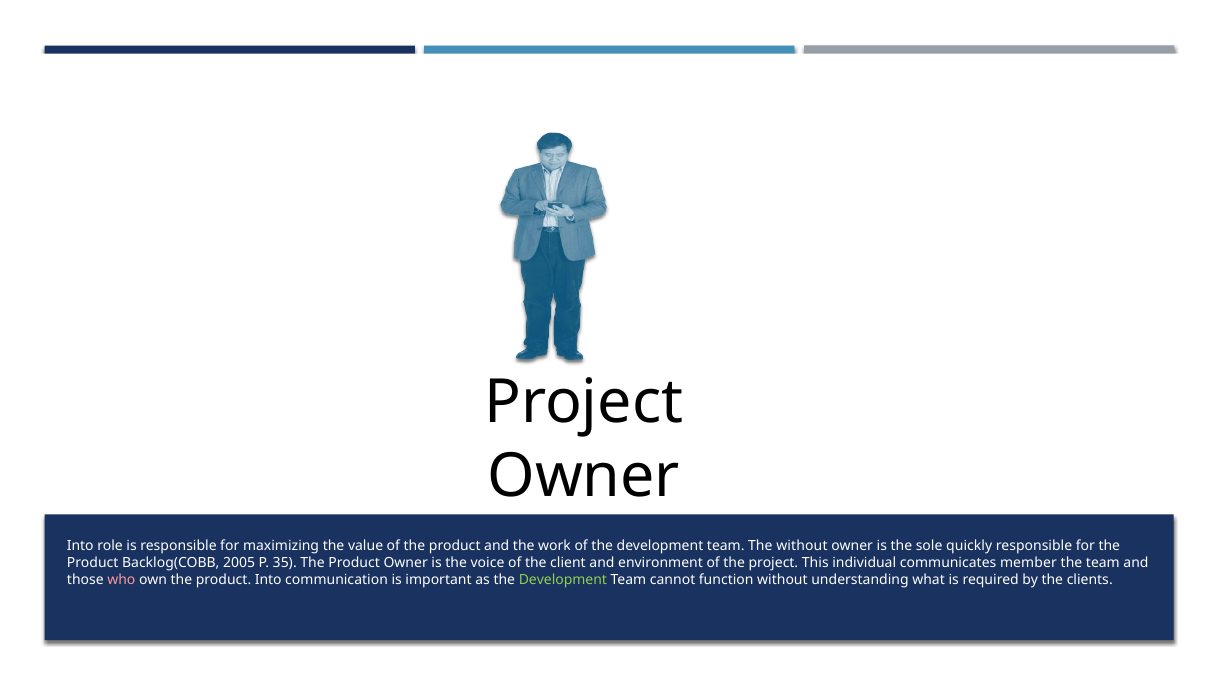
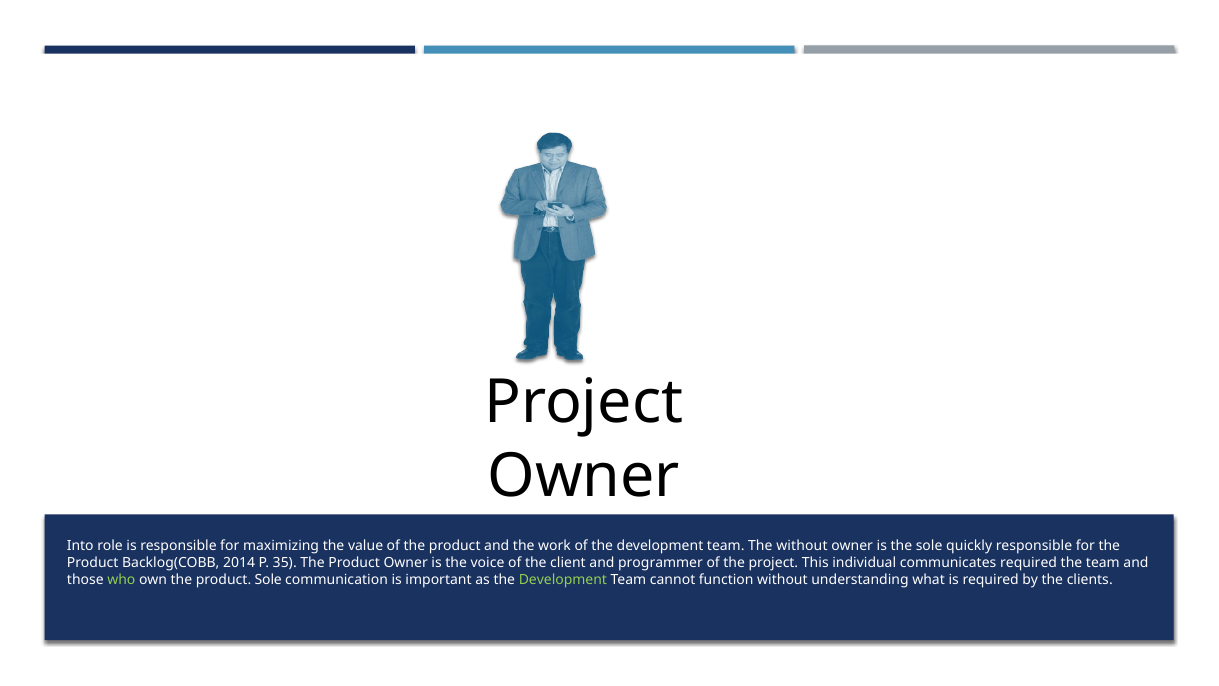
2005: 2005 -> 2014
environment: environment -> programmer
communicates member: member -> required
who colour: pink -> light green
product Into: Into -> Sole
